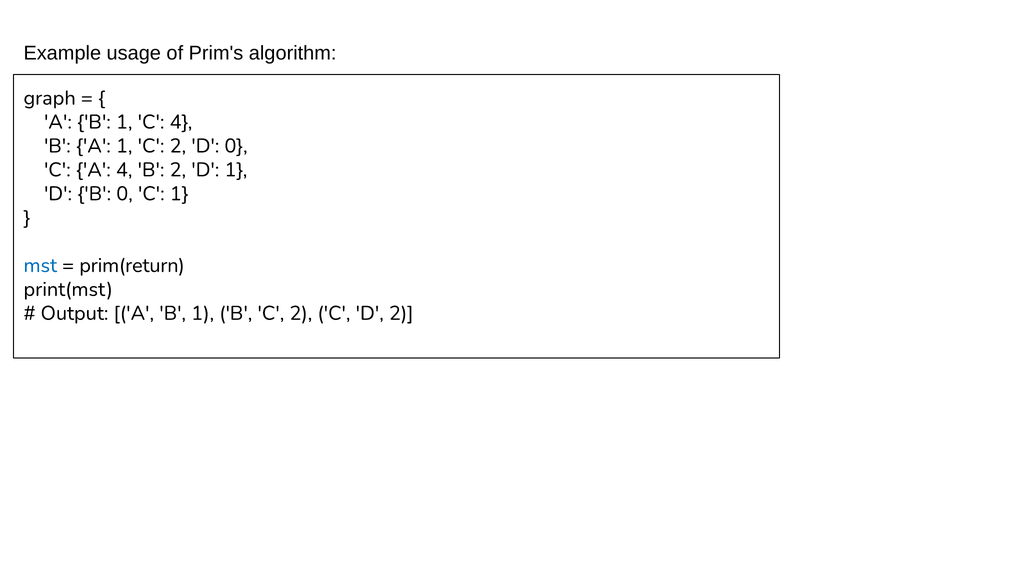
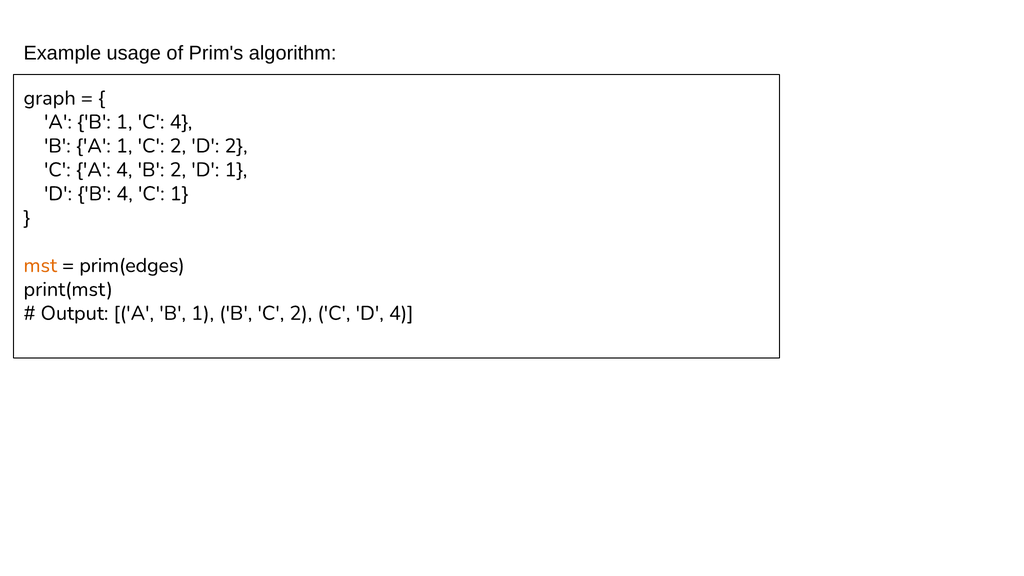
D 0: 0 -> 2
B 0: 0 -> 4
mst colour: blue -> orange
prim(return: prim(return -> prim(edges
D 2: 2 -> 4
